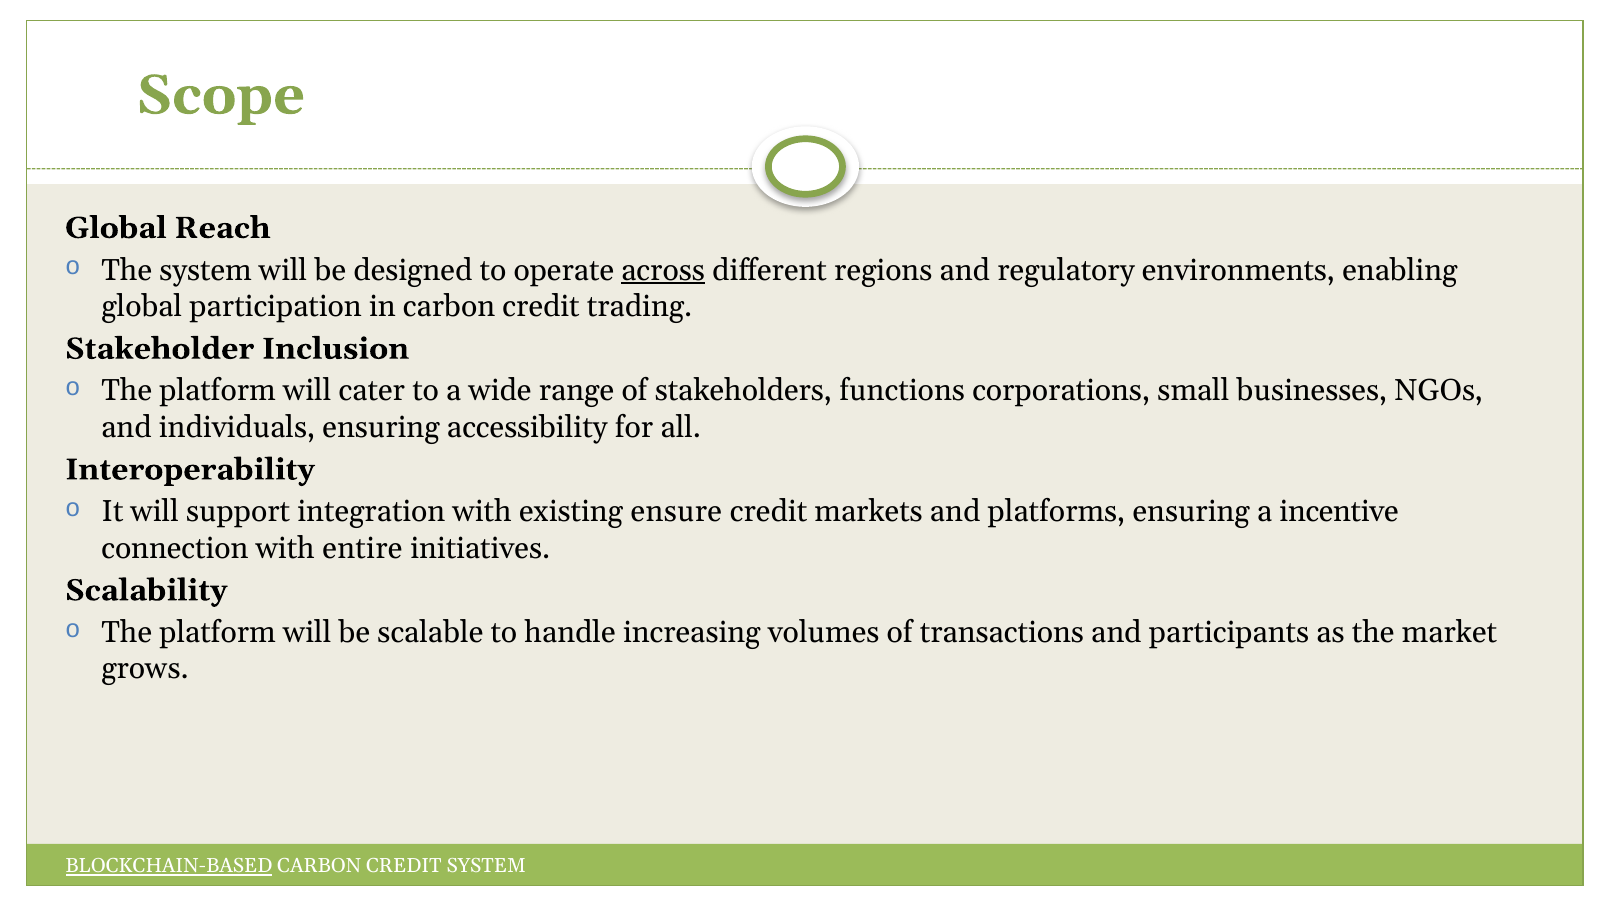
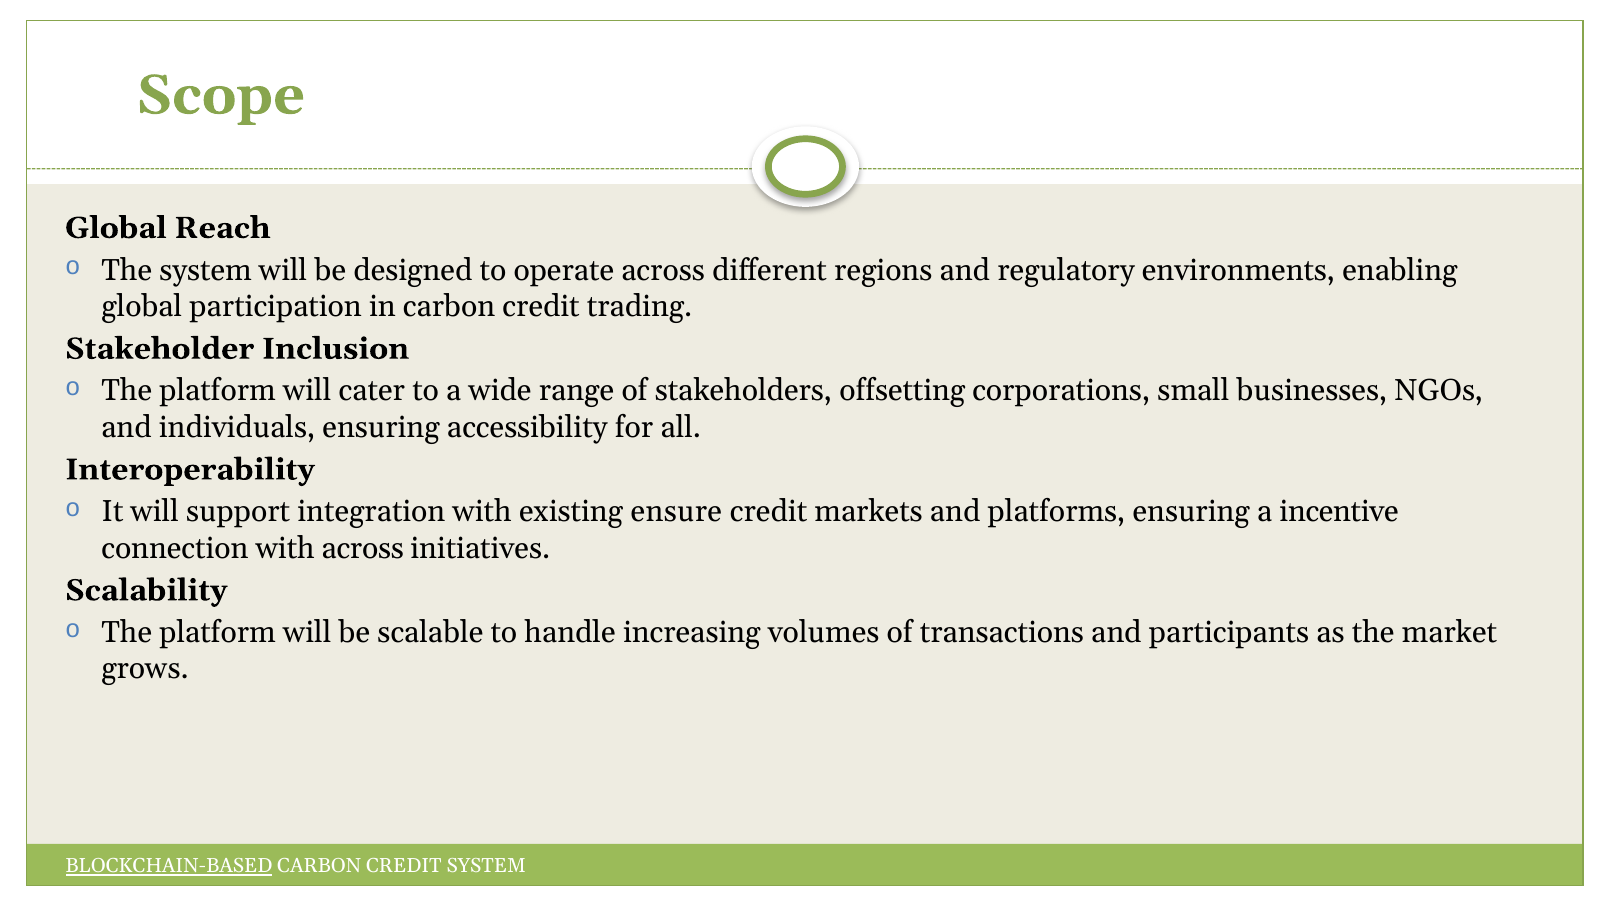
across at (663, 270) underline: present -> none
functions: functions -> offsetting
with entire: entire -> across
